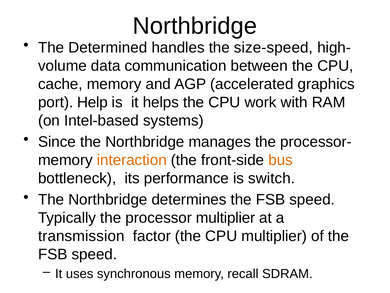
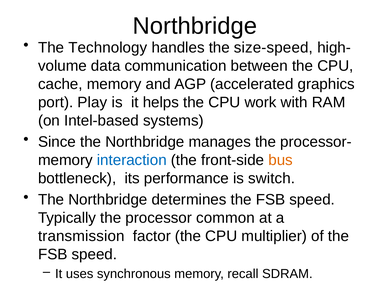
Determined: Determined -> Technology
Help: Help -> Play
interaction colour: orange -> blue
processor multiplier: multiplier -> common
